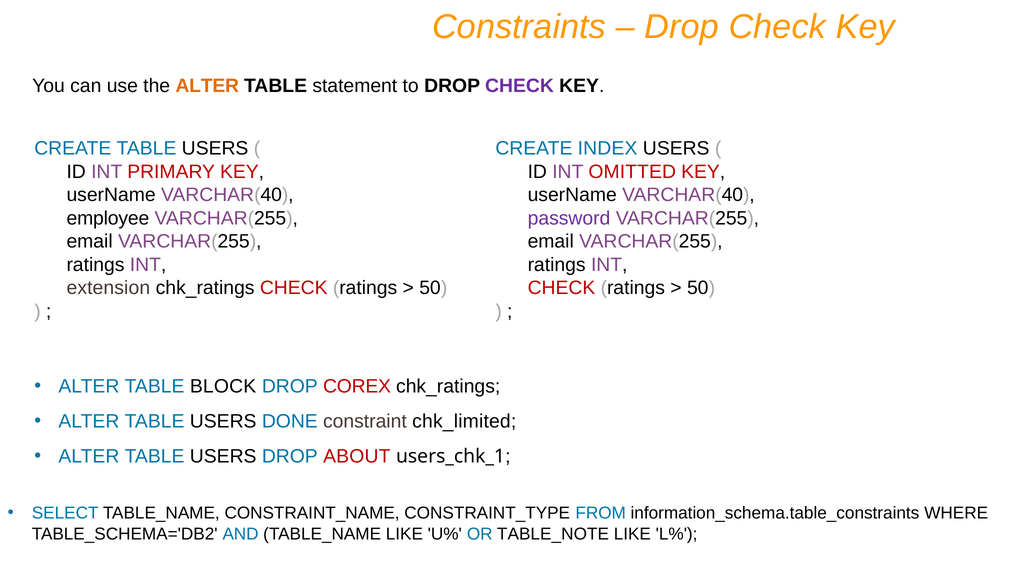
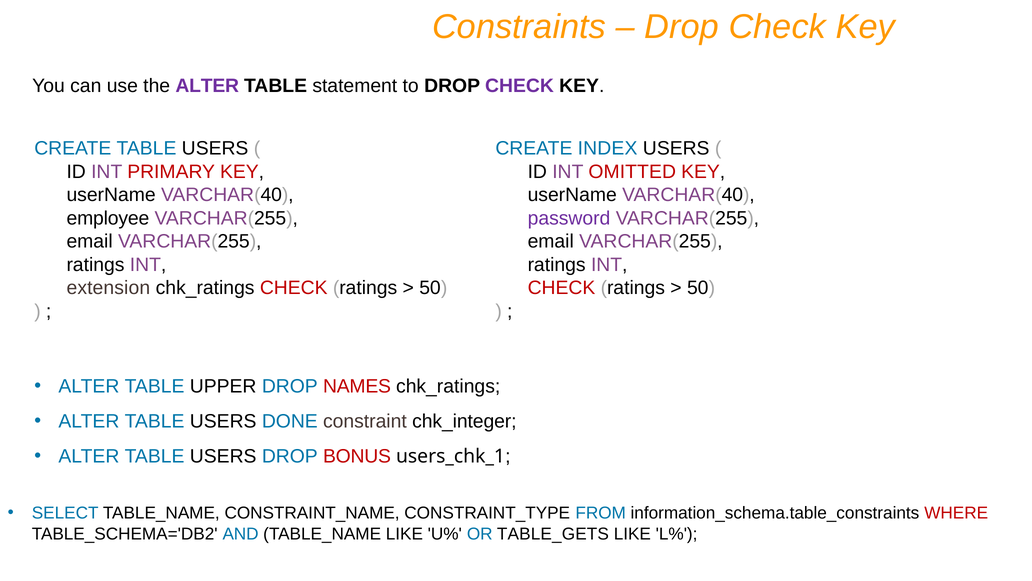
ALTER at (207, 86) colour: orange -> purple
BLOCK: BLOCK -> UPPER
COREX: COREX -> NAMES
chk_limited: chk_limited -> chk_integer
ABOUT: ABOUT -> BONUS
WHERE colour: black -> red
TABLE_NOTE: TABLE_NOTE -> TABLE_GETS
